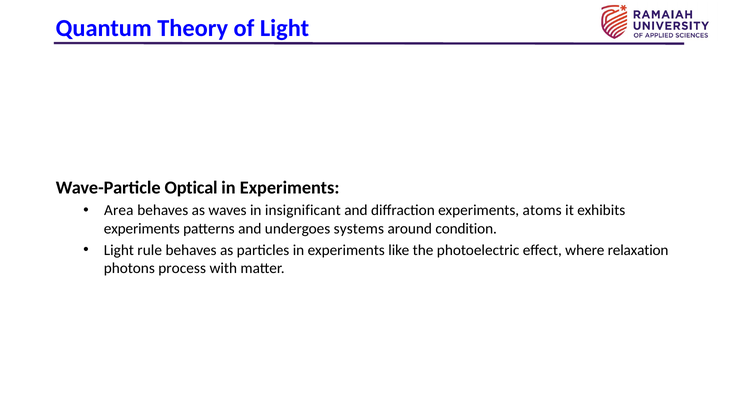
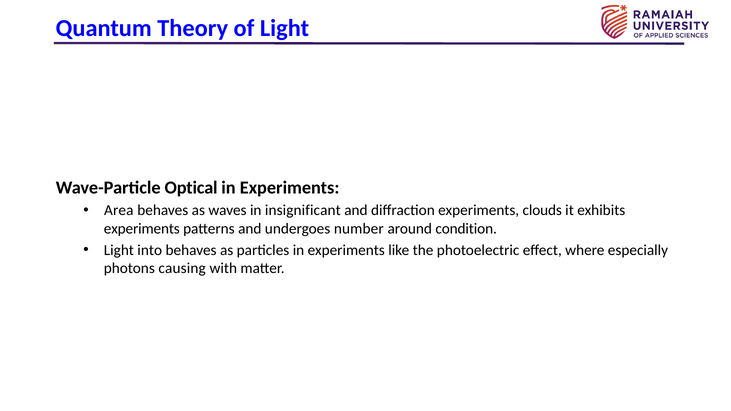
atoms: atoms -> clouds
systems: systems -> number
rule: rule -> into
relaxation: relaxation -> especially
process: process -> causing
